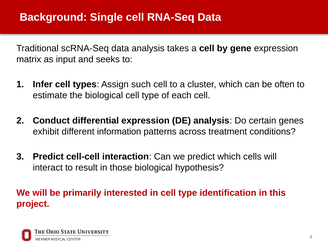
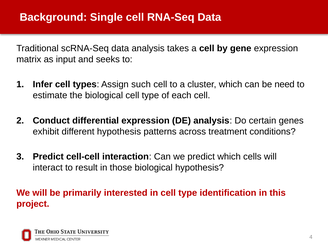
often: often -> need
different information: information -> hypothesis
